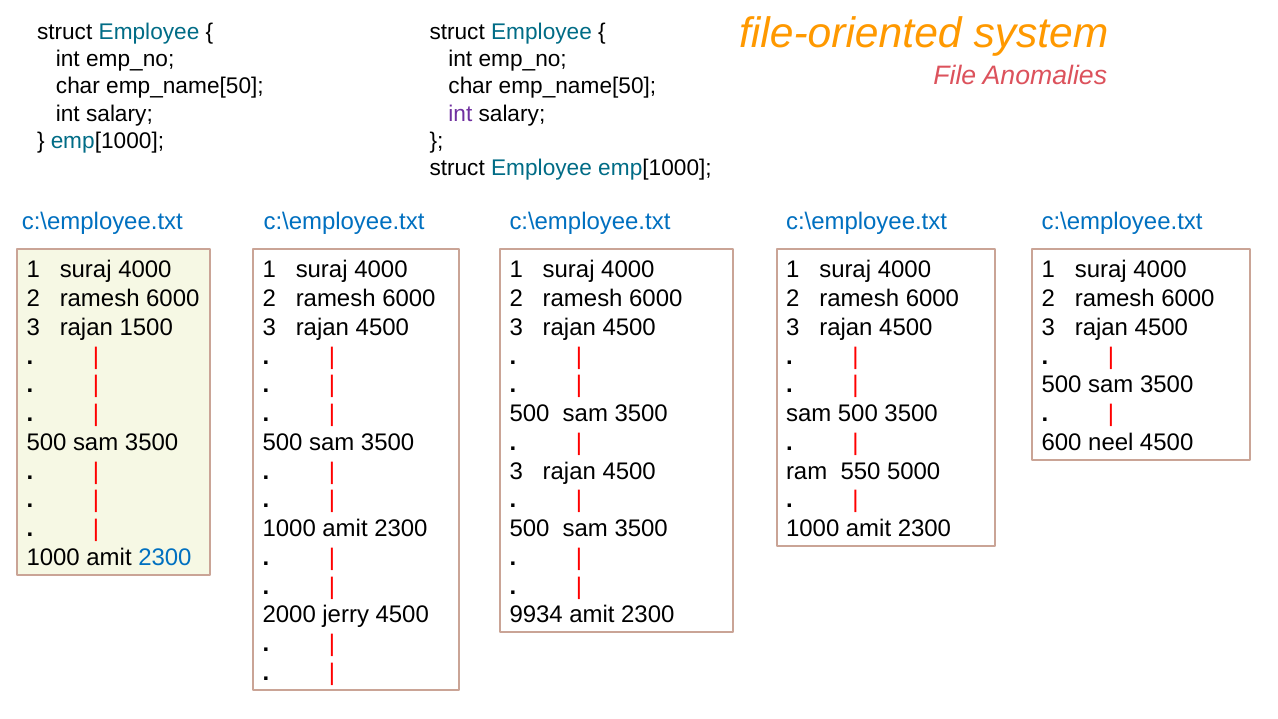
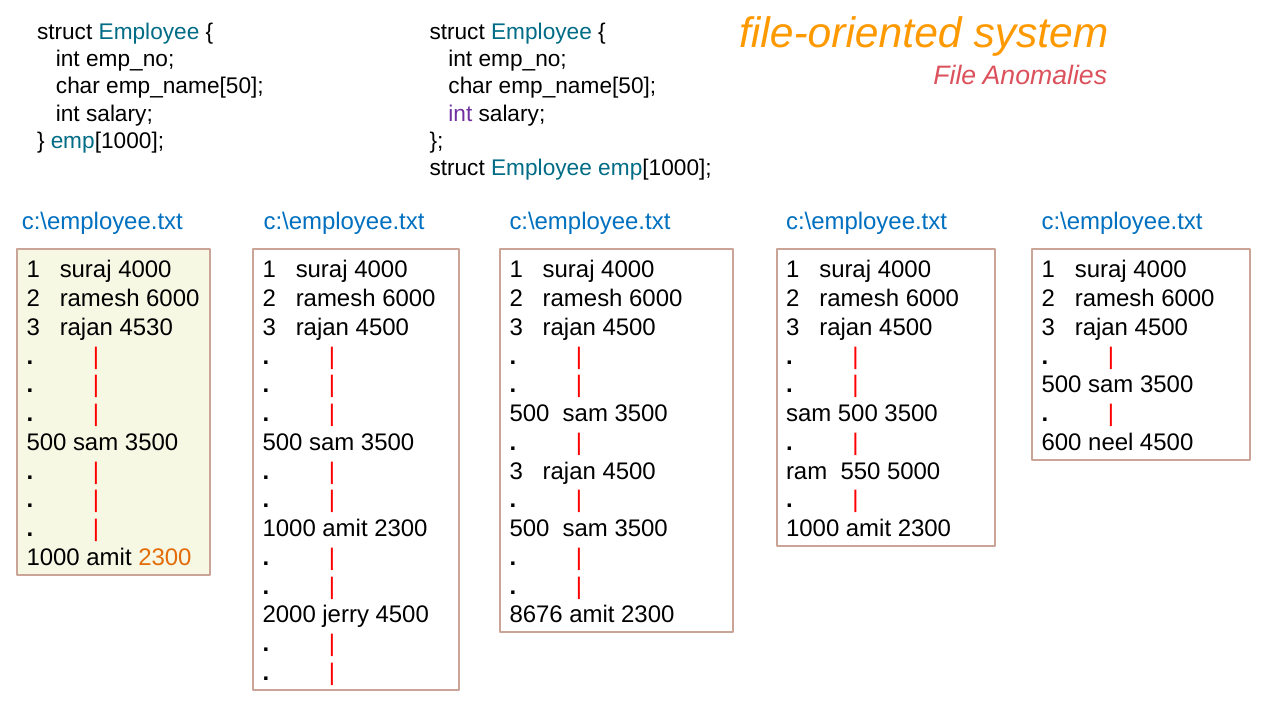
1500: 1500 -> 4530
2300 at (165, 557) colour: blue -> orange
9934: 9934 -> 8676
